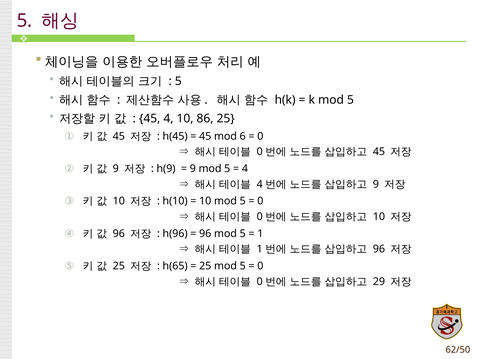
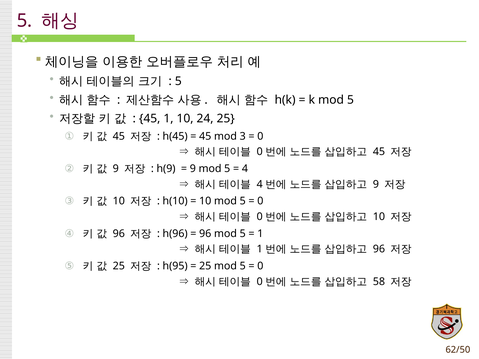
45 4: 4 -> 1
86: 86 -> 24
6: 6 -> 3
h(65: h(65 -> h(95
29: 29 -> 58
